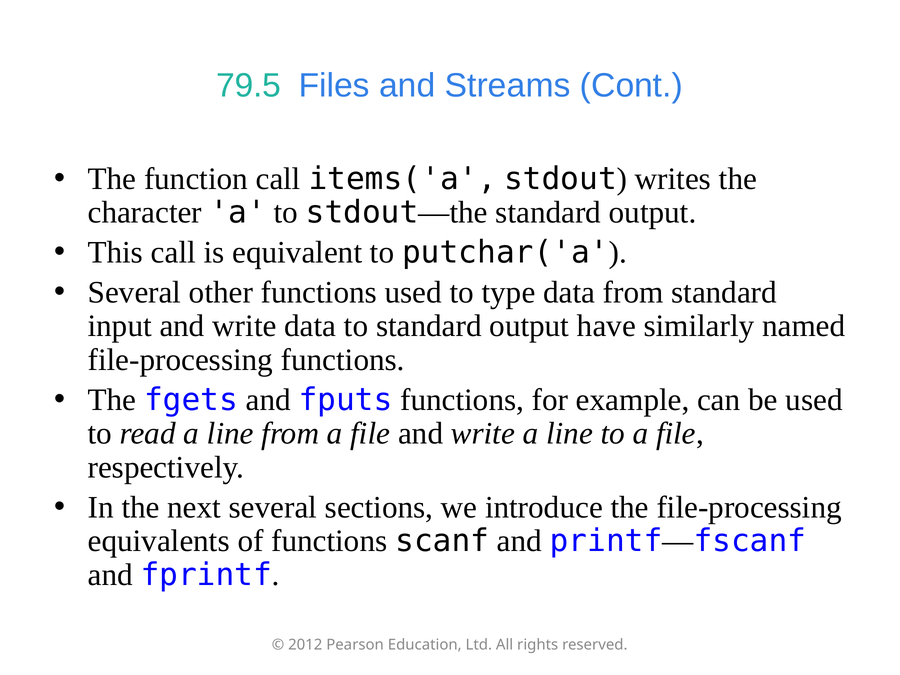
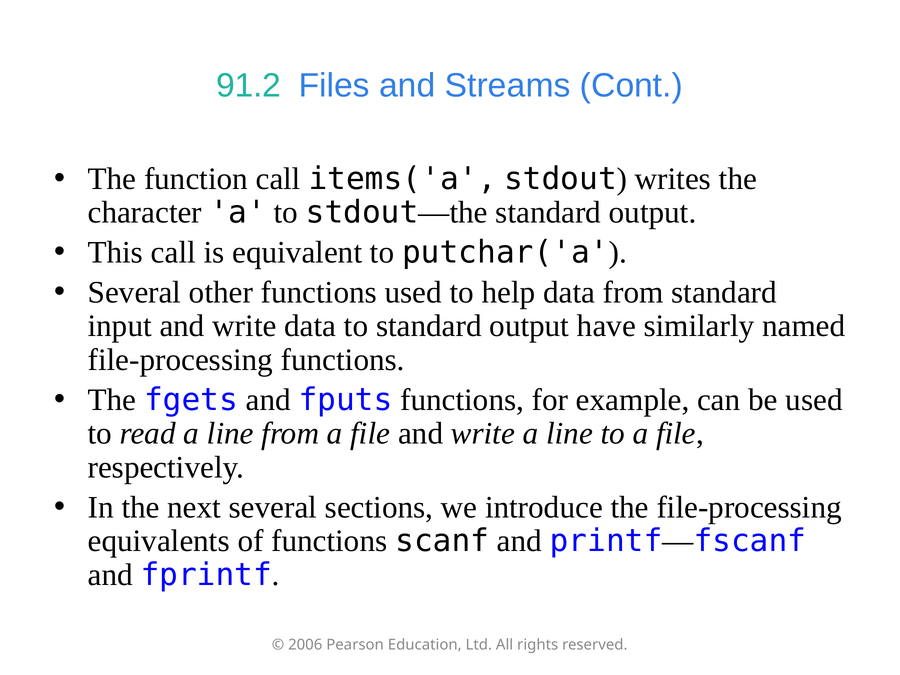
79.5: 79.5 -> 91.2
type: type -> help
2012: 2012 -> 2006
